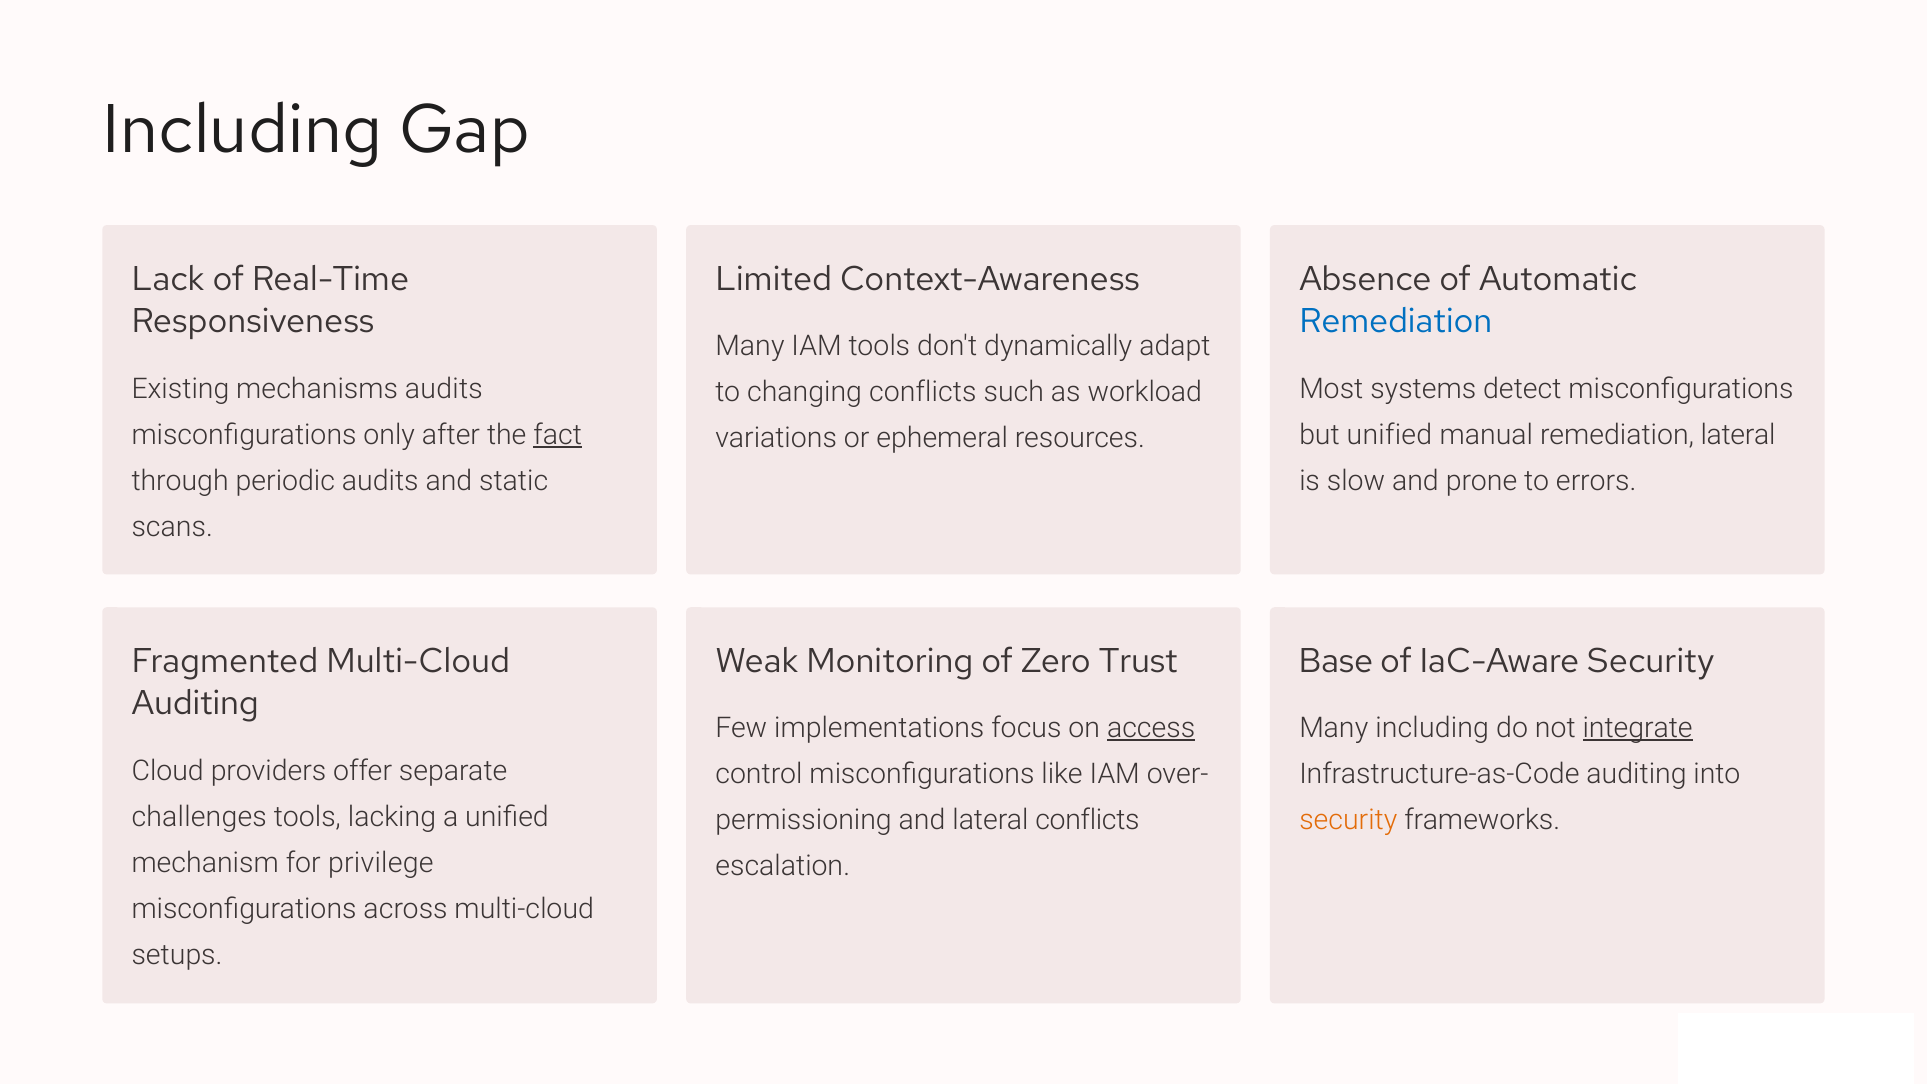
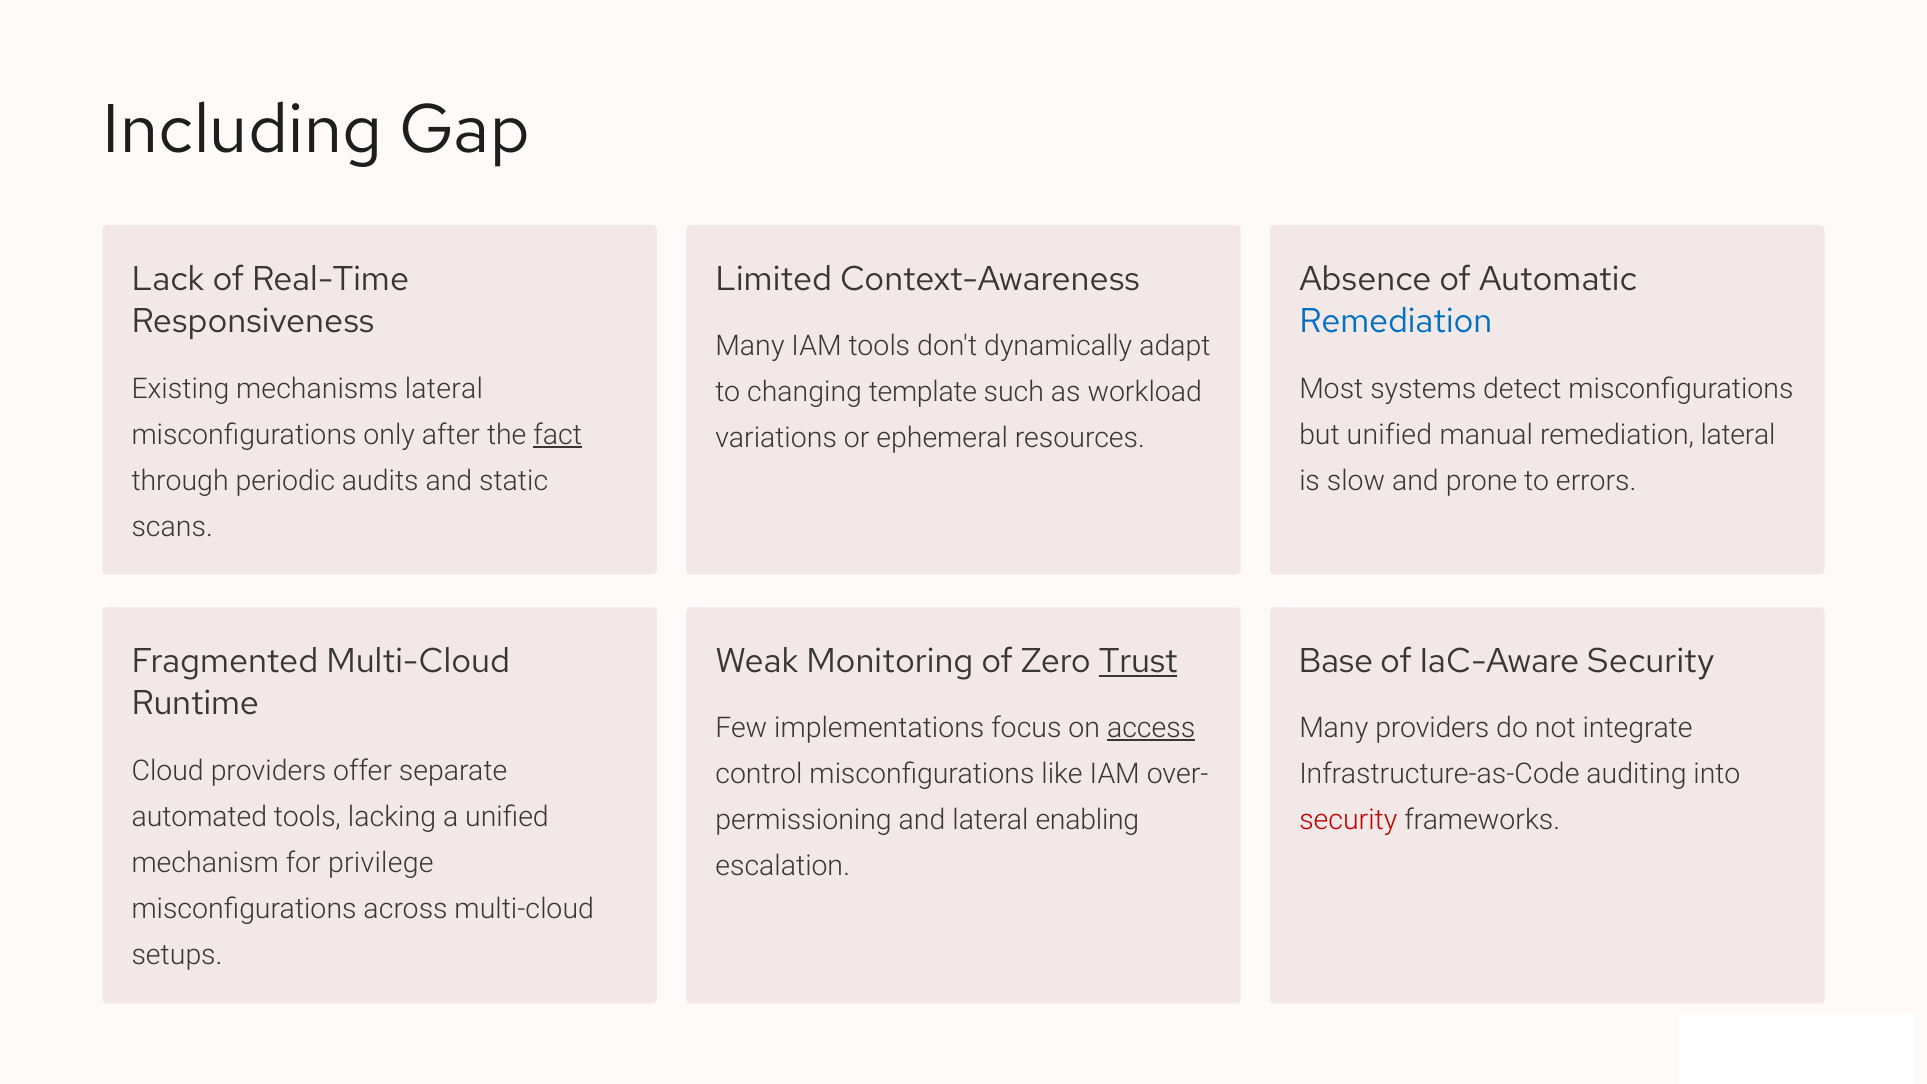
mechanisms audits: audits -> lateral
changing conflicts: conflicts -> template
Trust underline: none -> present
Auditing at (195, 704): Auditing -> Runtime
Many including: including -> providers
integrate underline: present -> none
challenges: challenges -> automated
lateral conflicts: conflicts -> enabling
security at (1348, 820) colour: orange -> red
